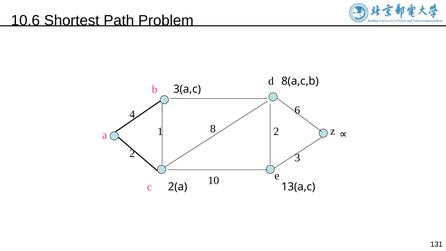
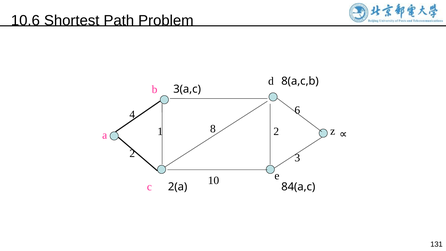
13(a,c: 13(a,c -> 84(a,c
